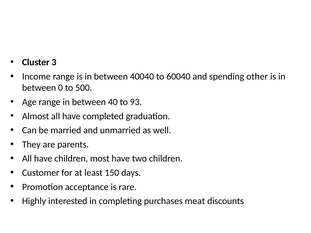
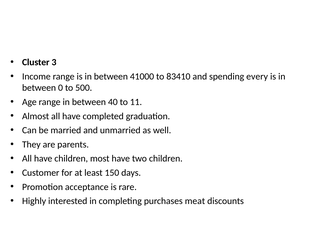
40040: 40040 -> 41000
60040: 60040 -> 83410
other: other -> every
93: 93 -> 11
